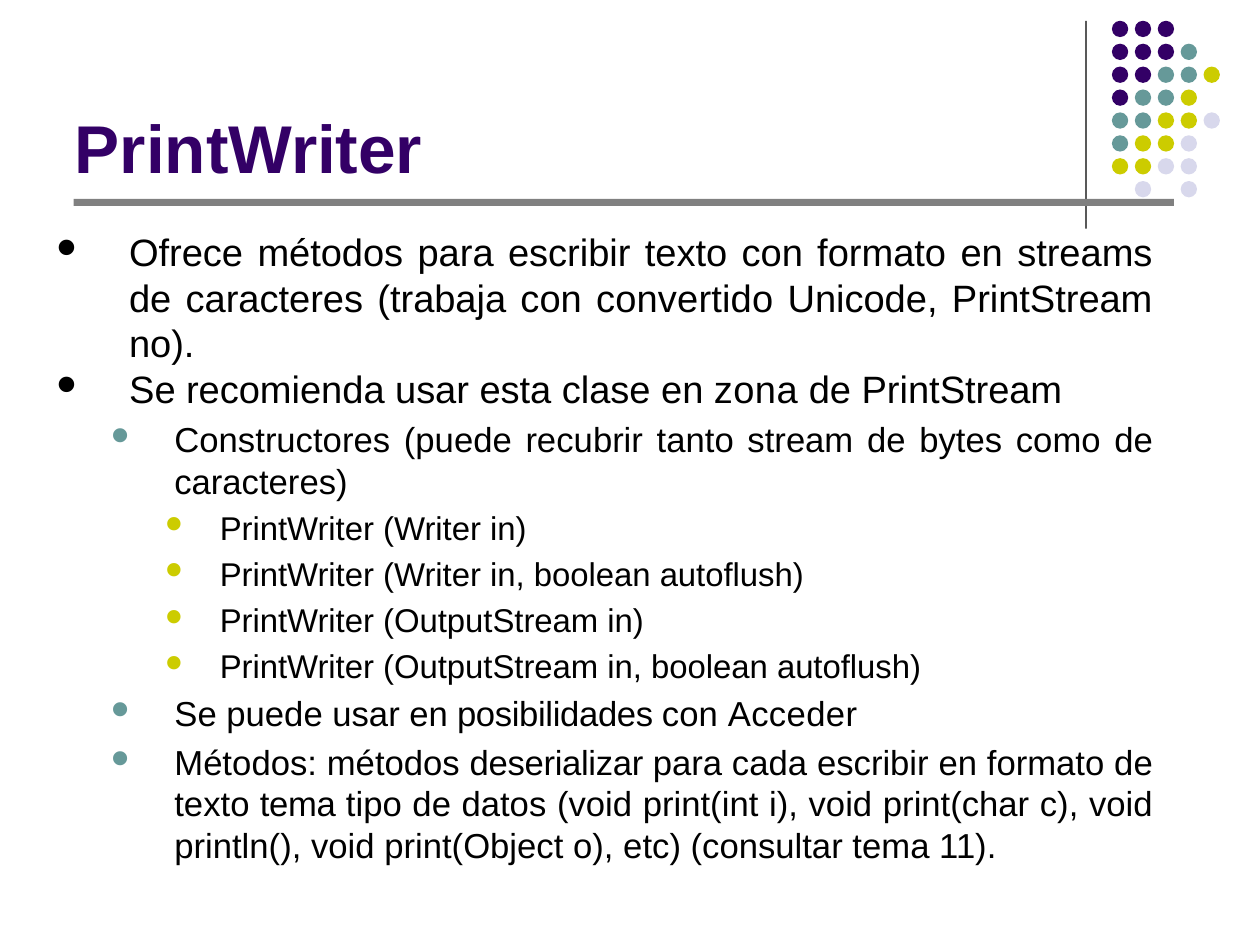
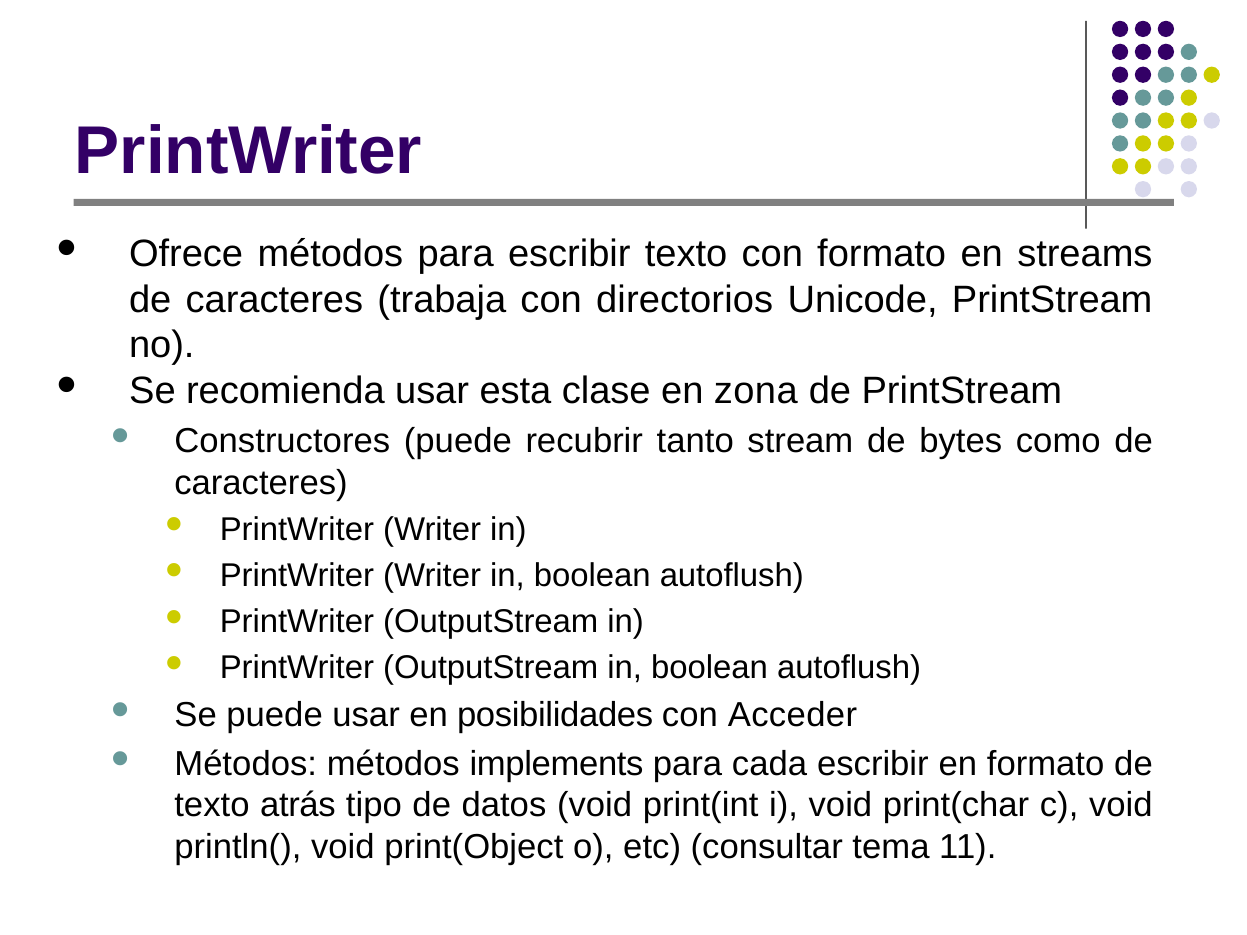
convertido: convertido -> directorios
deserializar: deserializar -> implements
texto tema: tema -> atrás
